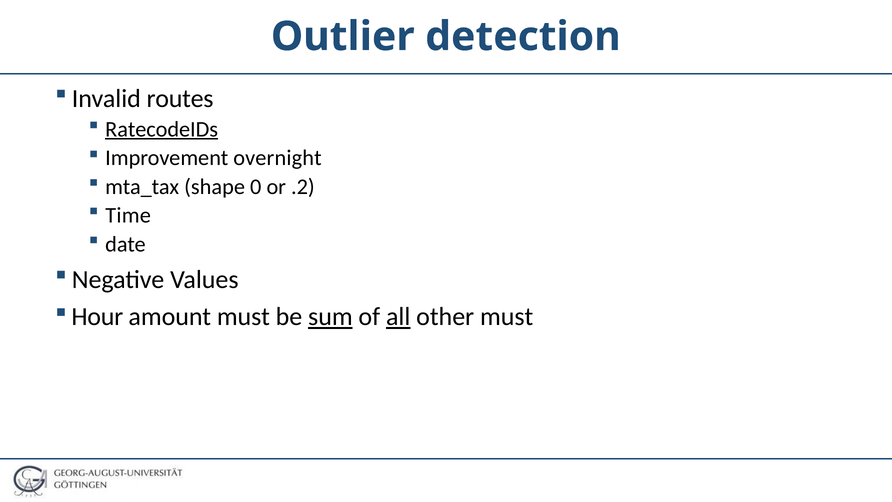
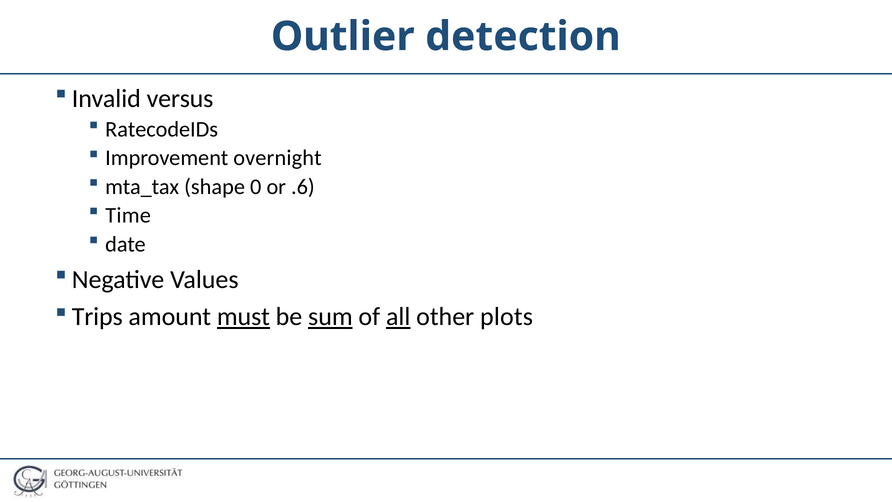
routes: routes -> versus
RatecodeIDs underline: present -> none
.2: .2 -> .6
Hour: Hour -> Trips
must at (243, 317) underline: none -> present
other must: must -> plots
